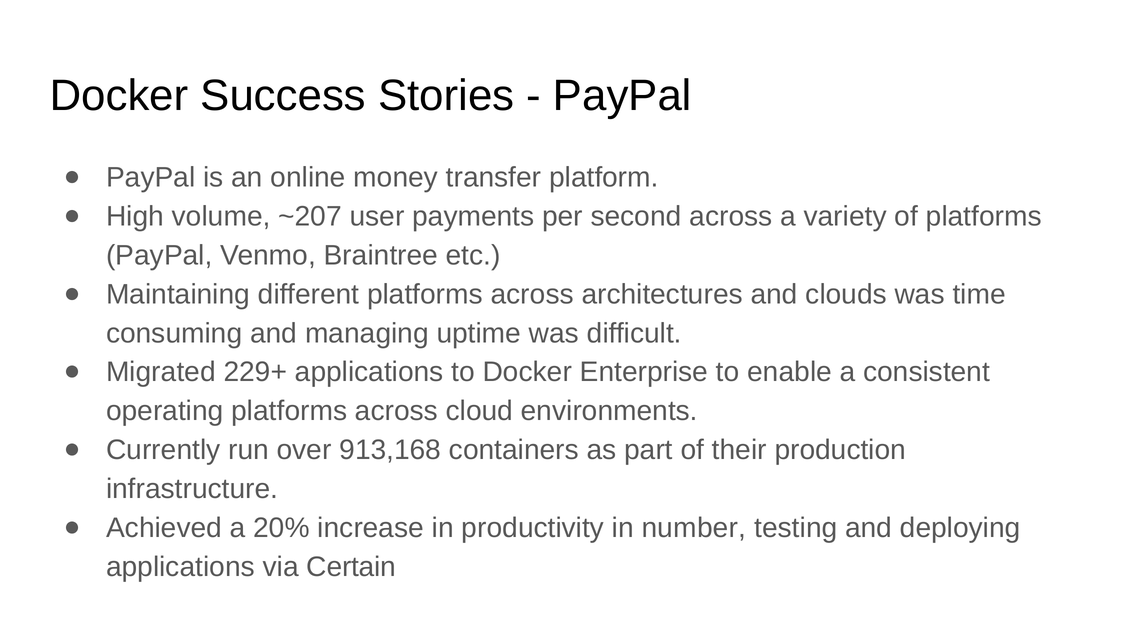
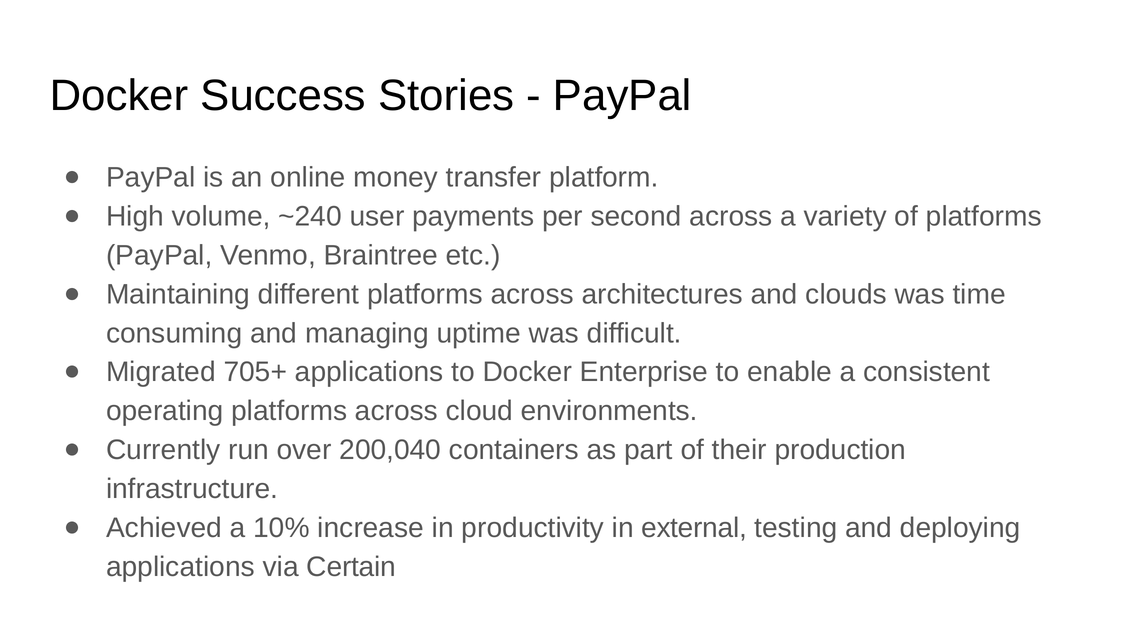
~207: ~207 -> ~240
229+: 229+ -> 705+
913,168: 913,168 -> 200,040
20%: 20% -> 10%
number: number -> external
